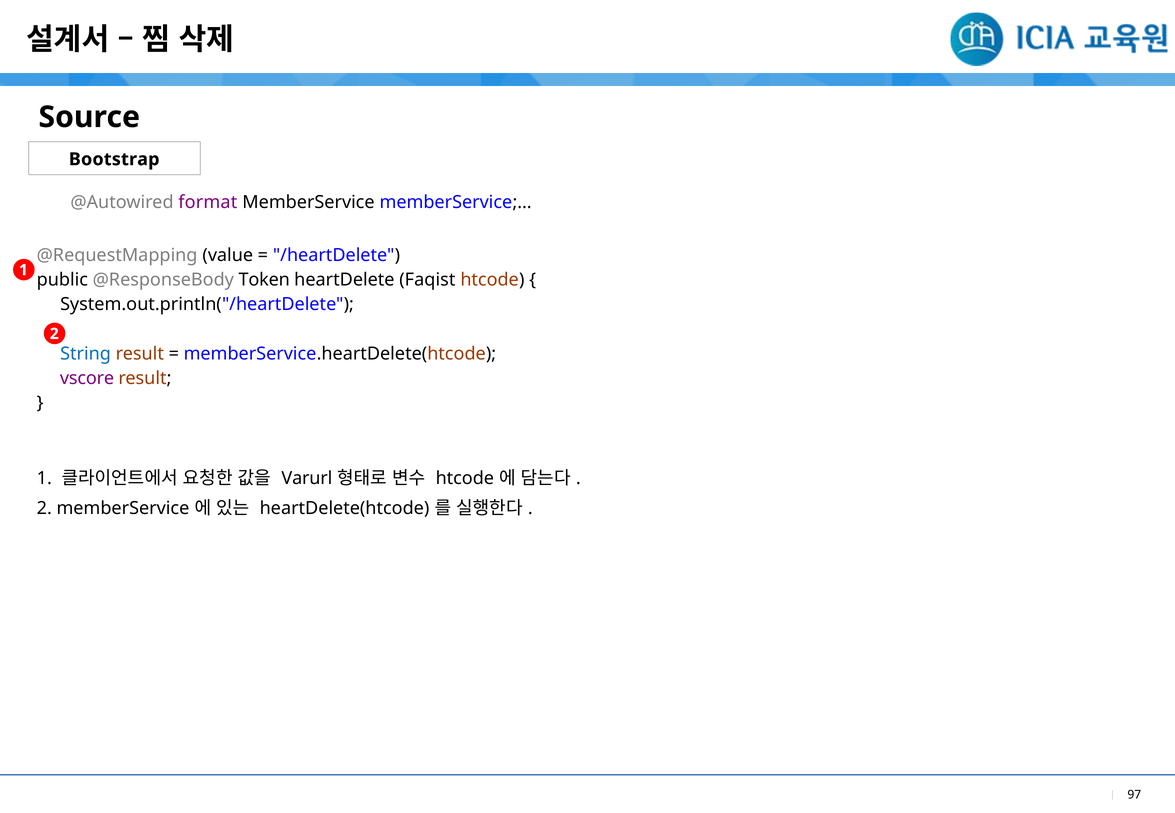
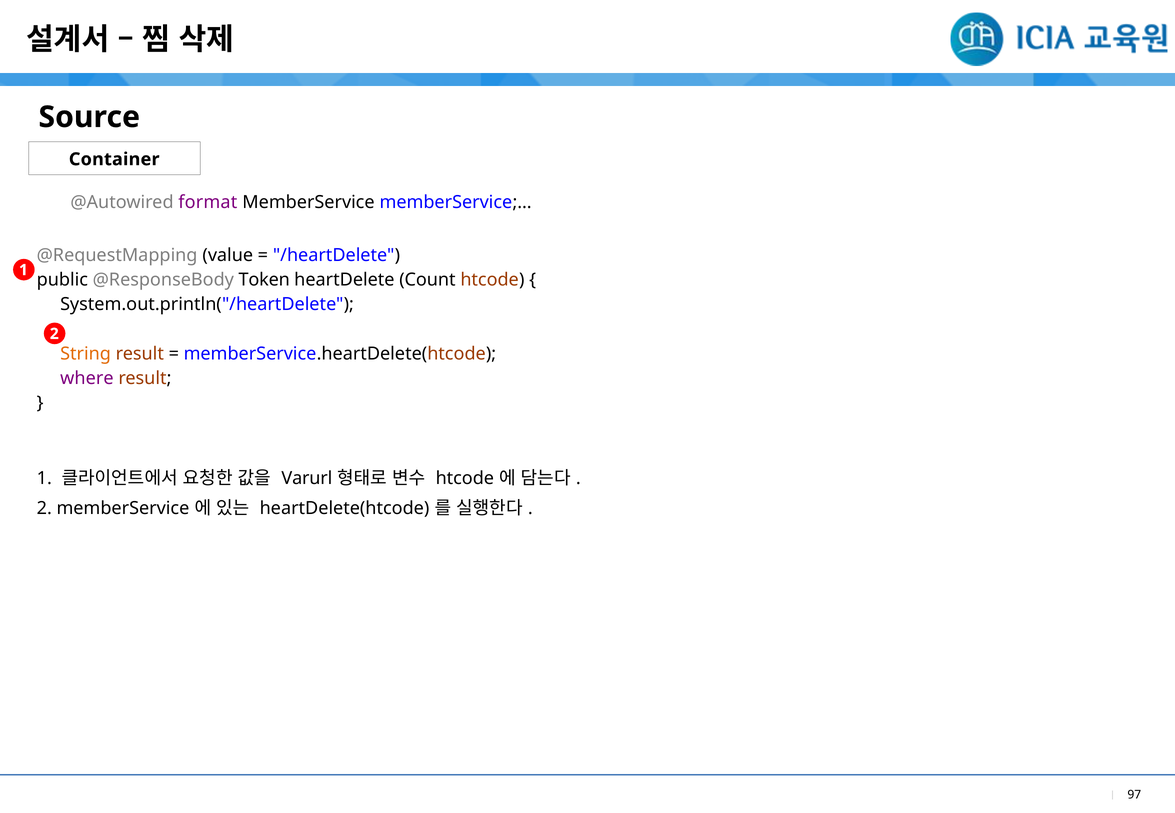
Bootstrap: Bootstrap -> Container
Faqist: Faqist -> Count
String colour: blue -> orange
vscore: vscore -> where
